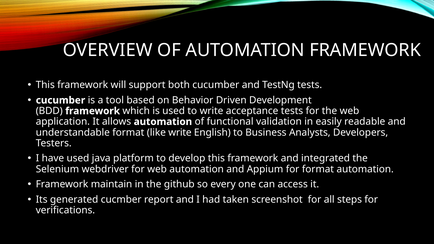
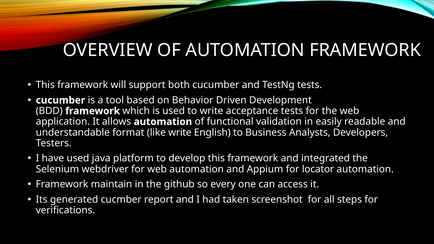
for format: format -> locator
